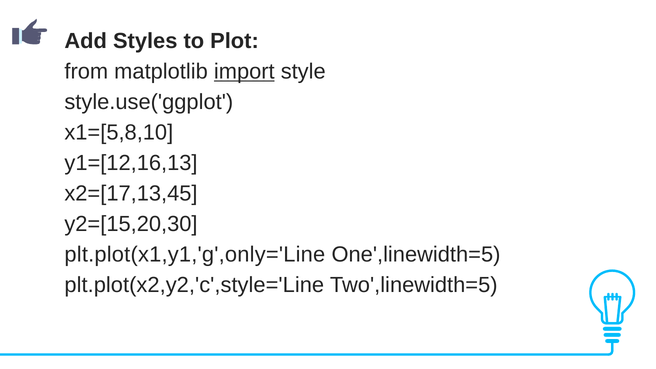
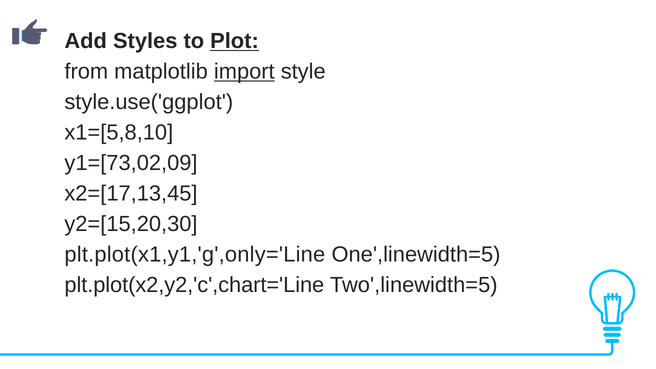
Plot underline: none -> present
y1=[12,16,13: y1=[12,16,13 -> y1=[73,02,09
plt.plot(x2,y2,'c',style='Line: plt.plot(x2,y2,'c',style='Line -> plt.plot(x2,y2,'c',chart='Line
